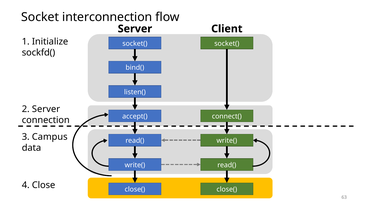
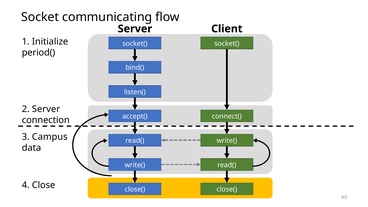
interconnection: interconnection -> communicating
sockfd(: sockfd( -> period(
